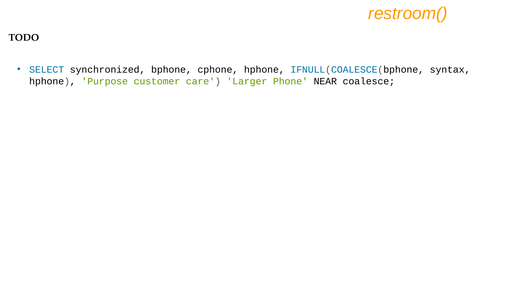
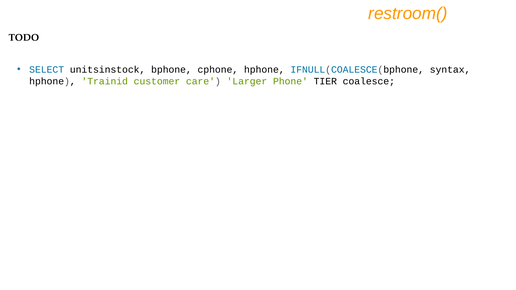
synchronized: synchronized -> unitsinstock
Purpose: Purpose -> Trainid
NEAR: NEAR -> TIER
